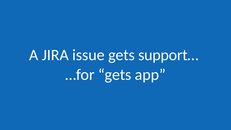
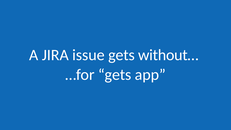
support…: support… -> without…
